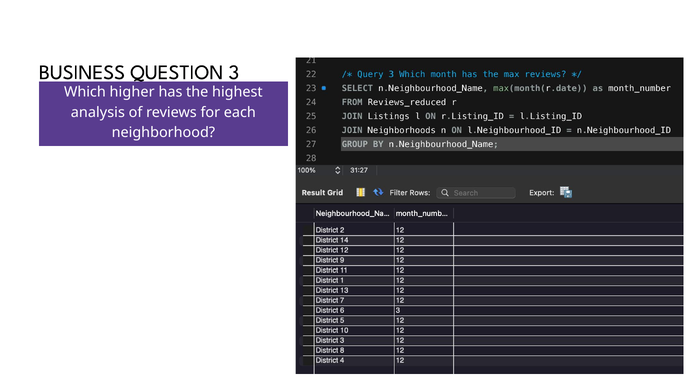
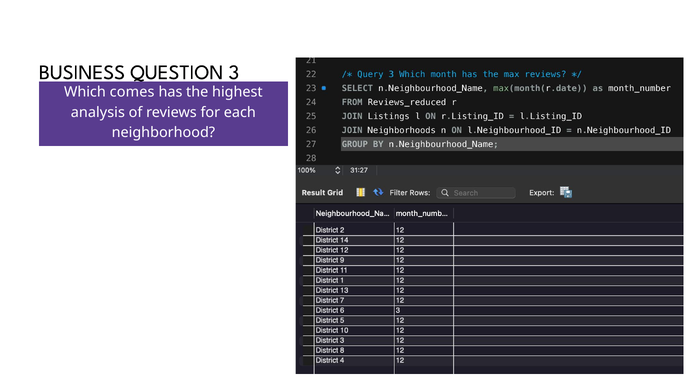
higher: higher -> comes
